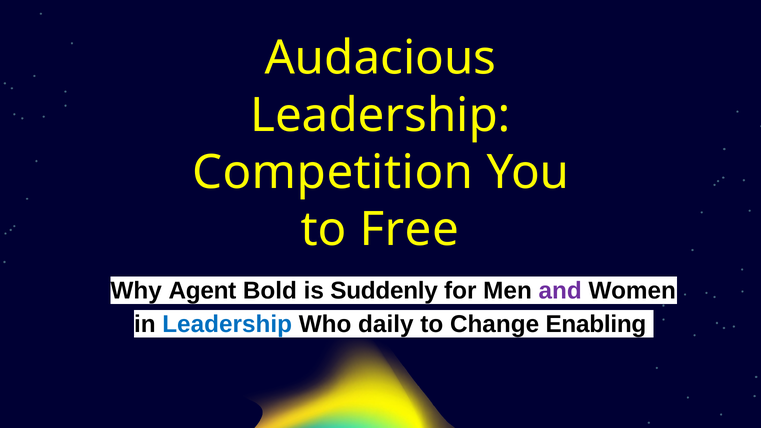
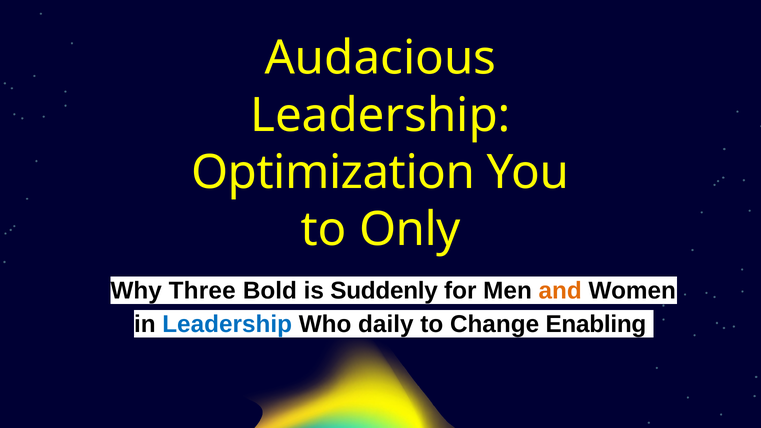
Competition: Competition -> Optimization
Free: Free -> Only
Agent: Agent -> Three
and colour: purple -> orange
